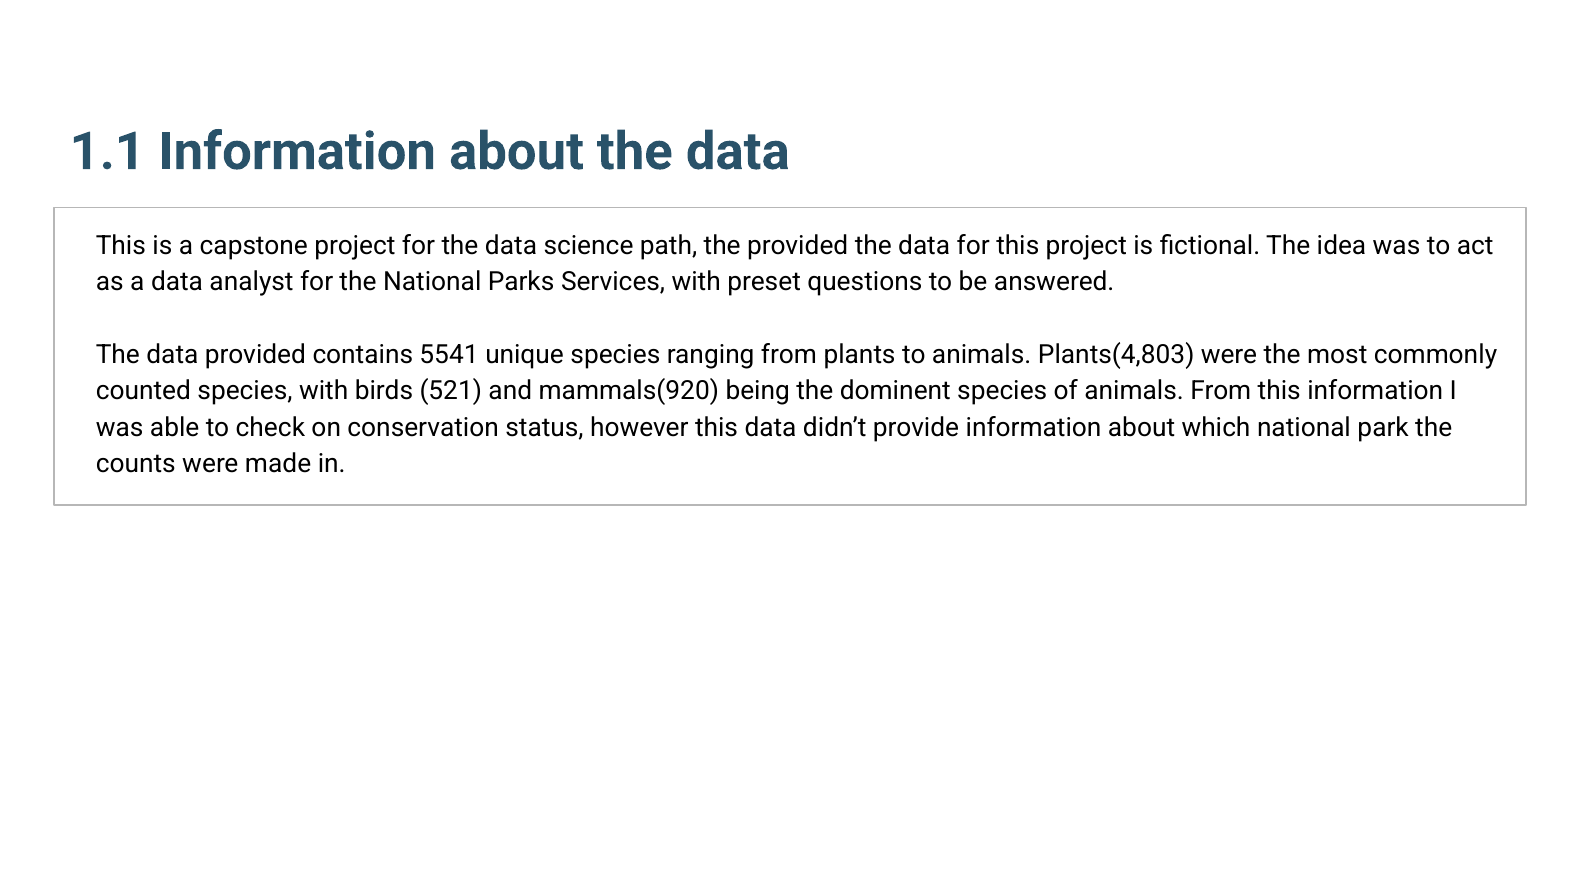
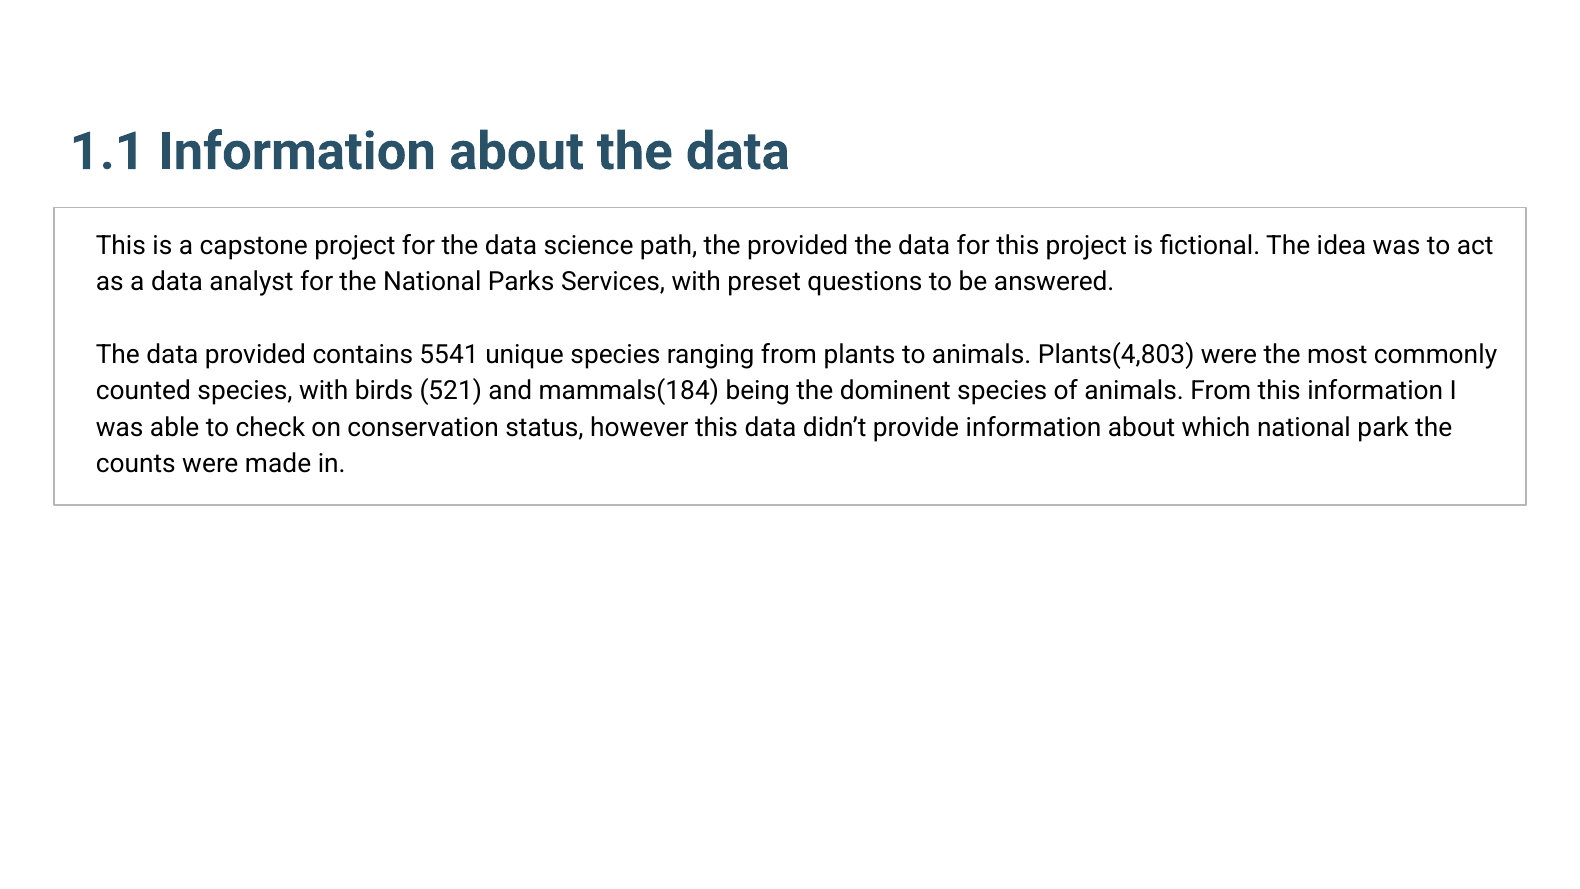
mammals(920: mammals(920 -> mammals(184
